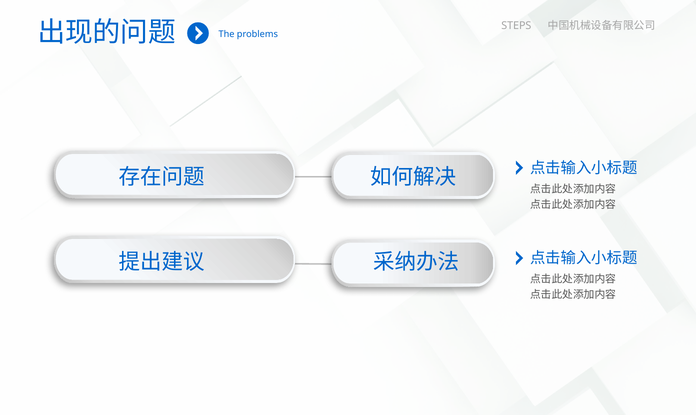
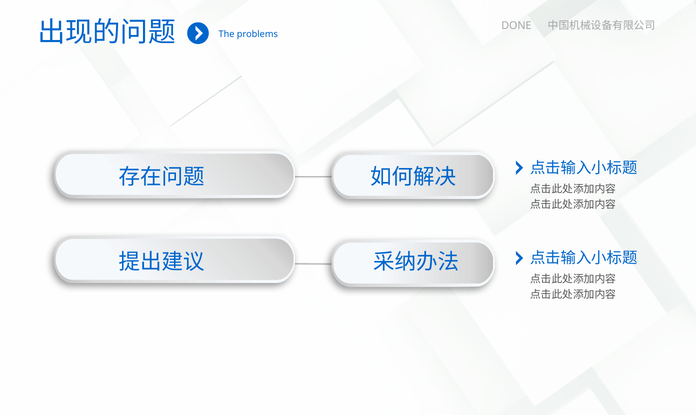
STEPS: STEPS -> DONE
